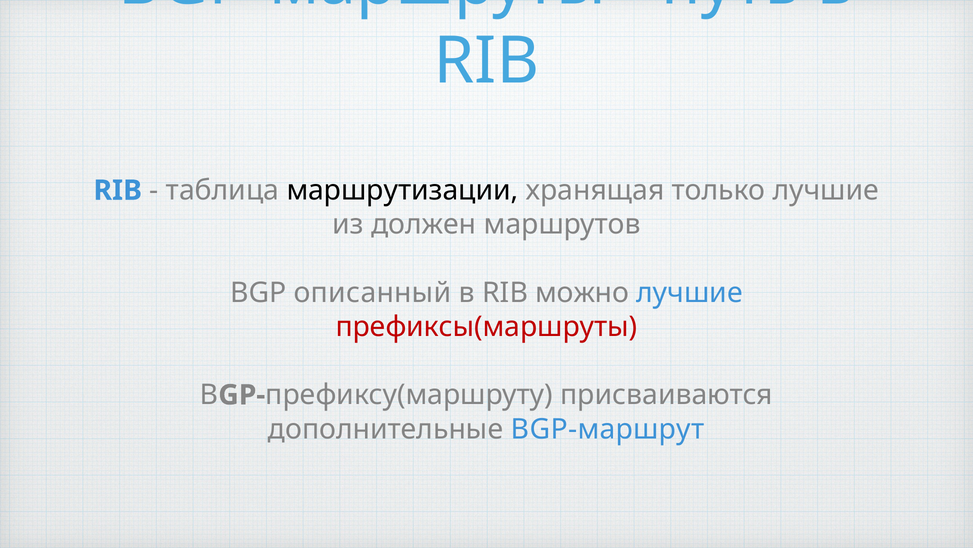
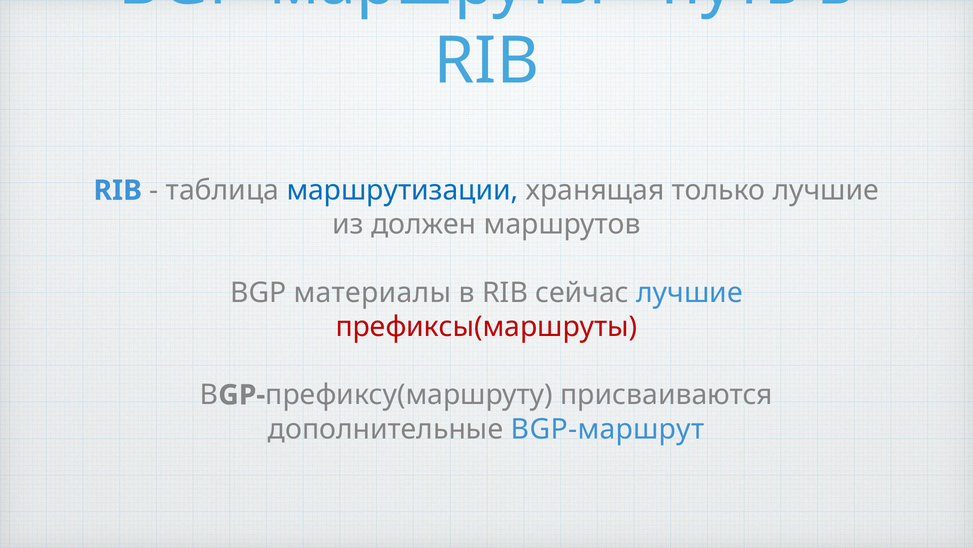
маршрутизации colour: black -> blue
описанный: описанный -> материалы
можно: можно -> сейчас
